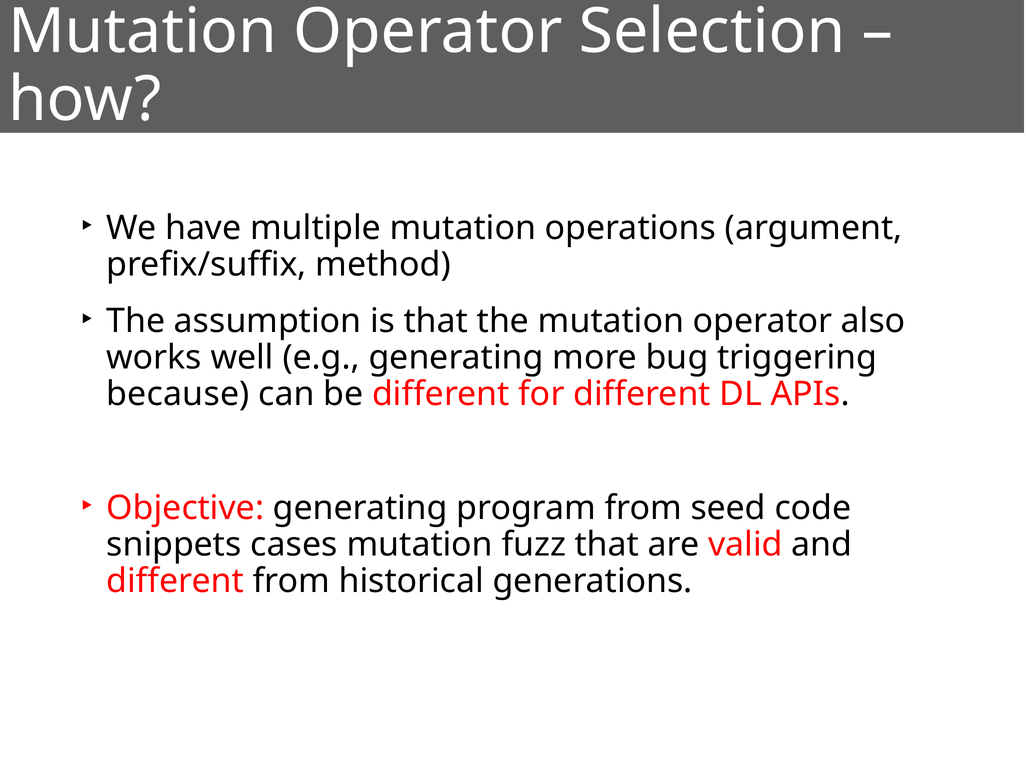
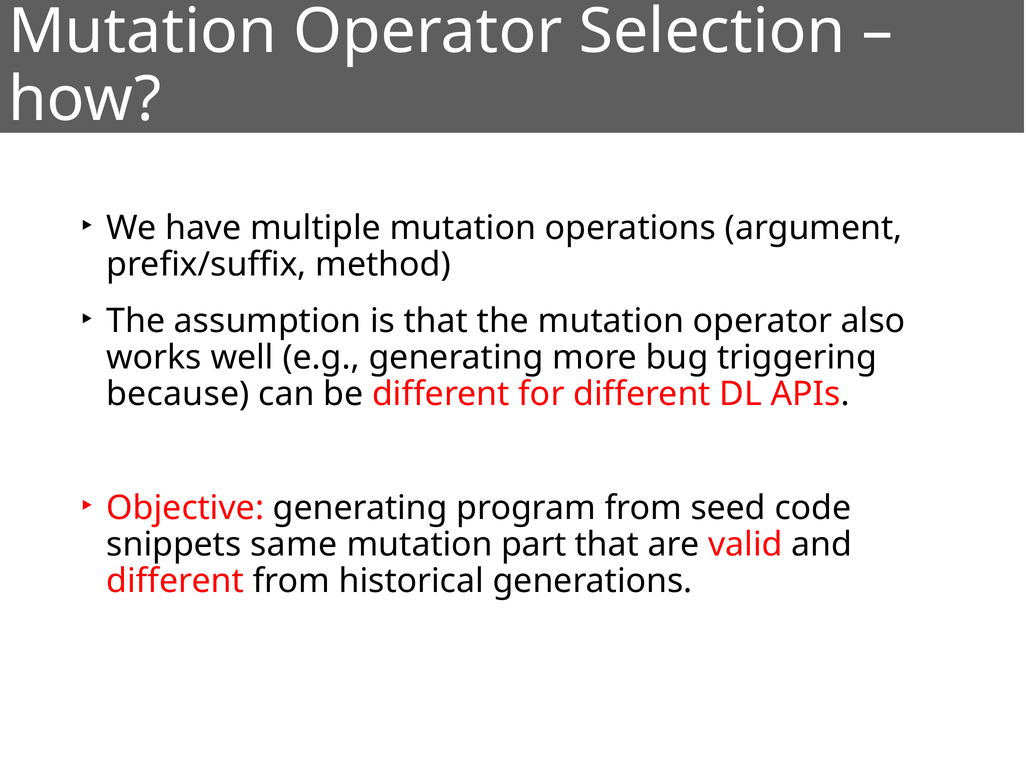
cases: cases -> same
fuzz: fuzz -> part
